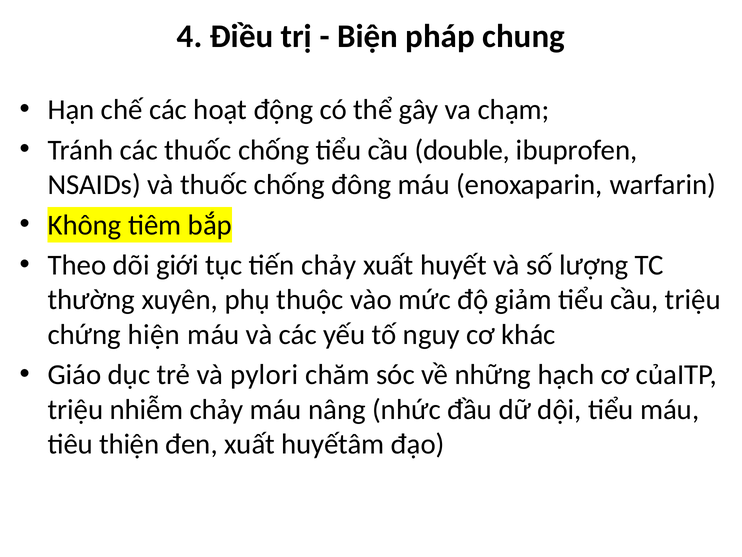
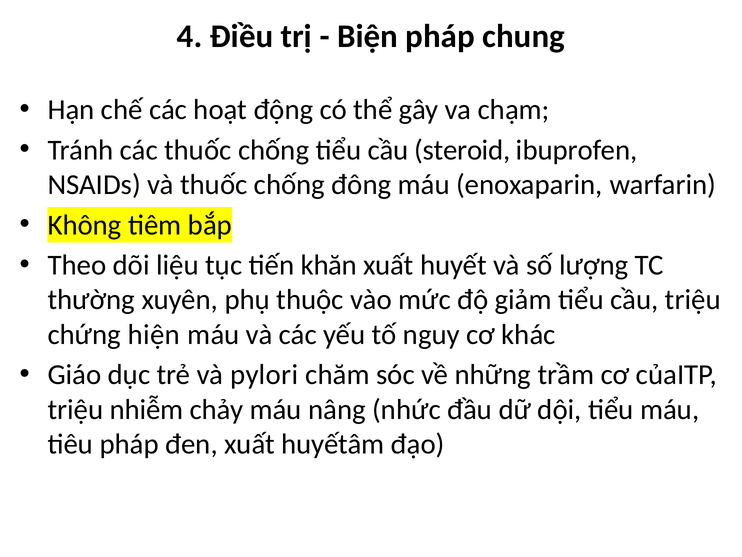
double: double -> steroid
giới: giới -> liệu
tiến chảy: chảy -> khăn
hạch: hạch -> trầm
tiêu thiện: thiện -> pháp
